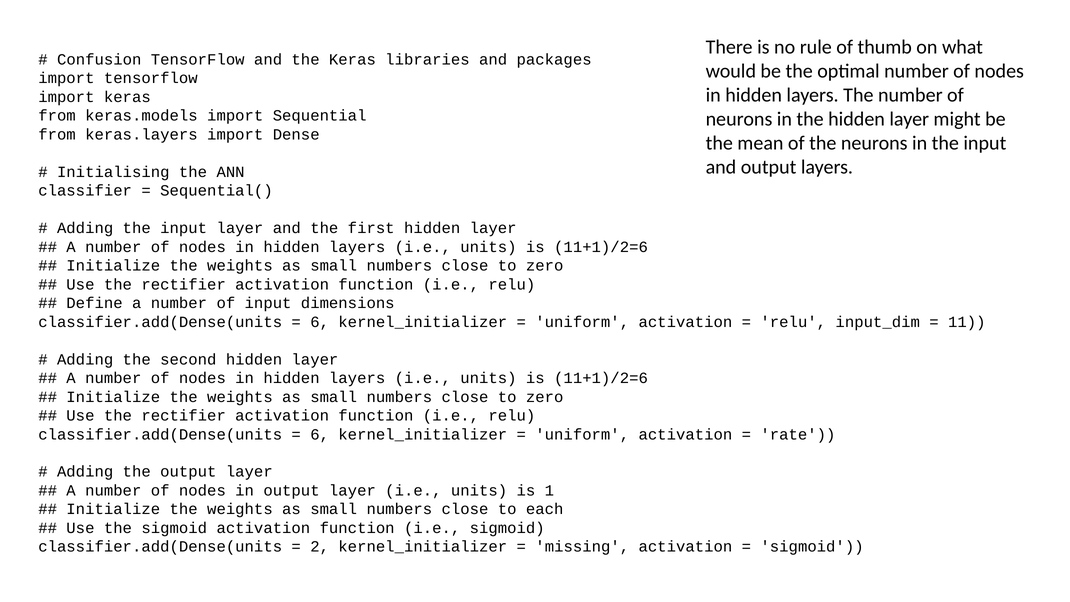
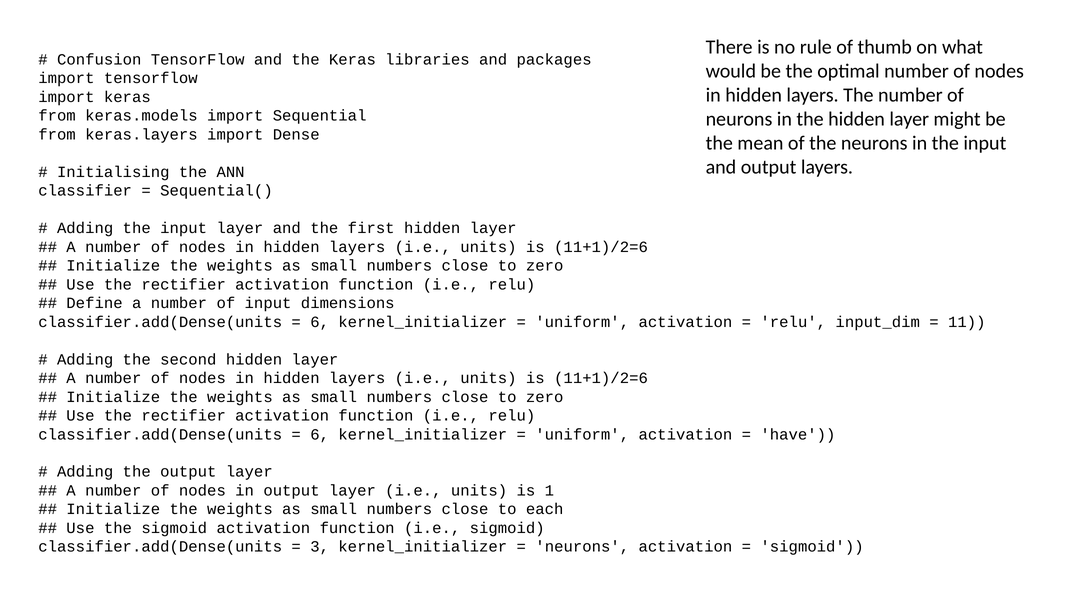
rate: rate -> have
2: 2 -> 3
missing at (582, 547): missing -> neurons
